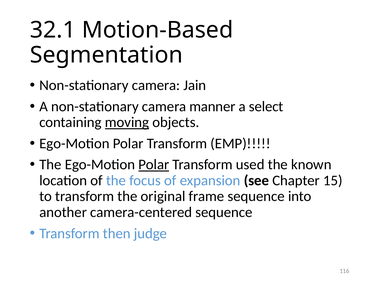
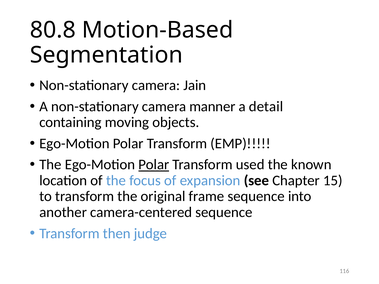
32.1: 32.1 -> 80.8
select: select -> detail
moving underline: present -> none
